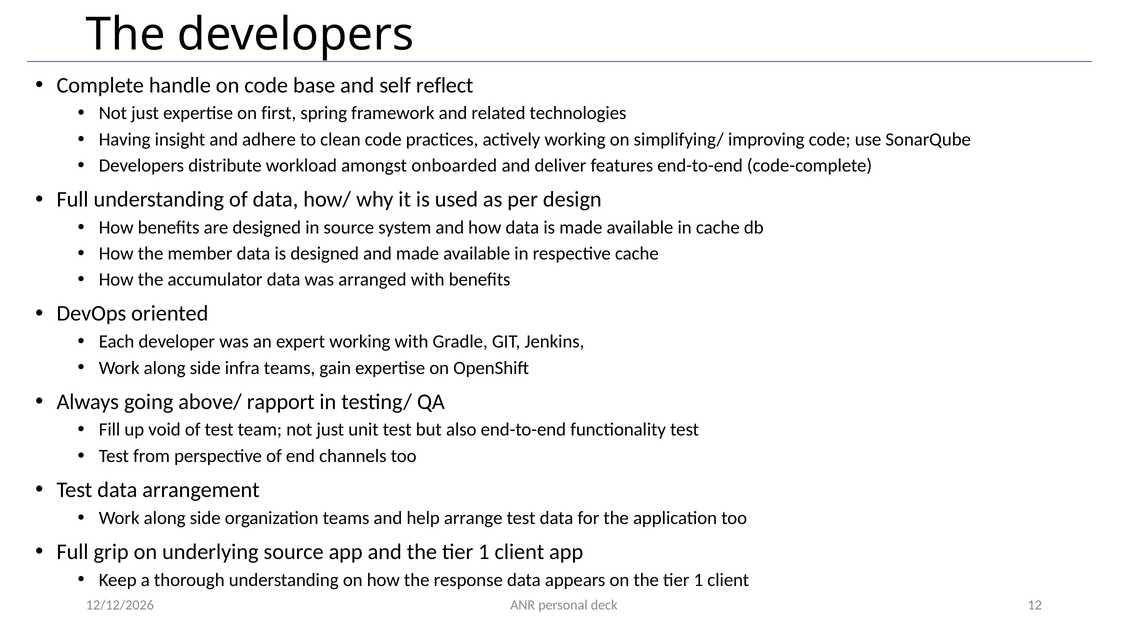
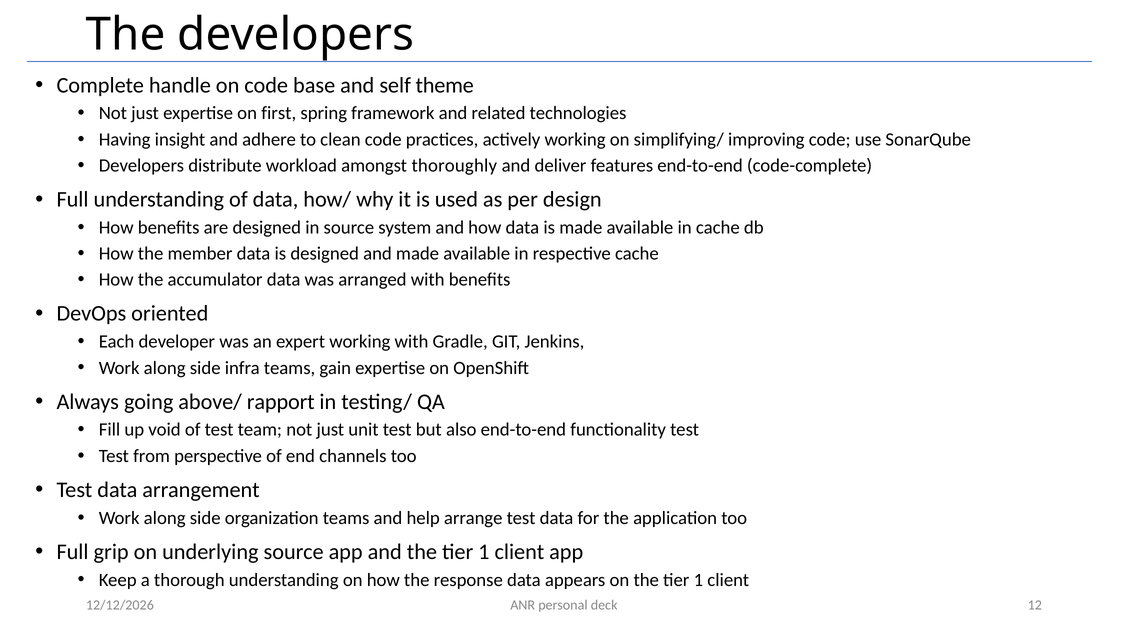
reflect: reflect -> theme
onboarded: onboarded -> thoroughly
